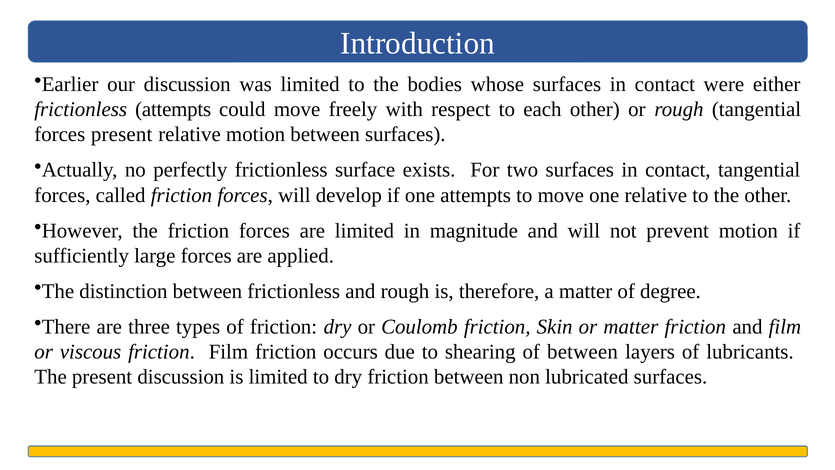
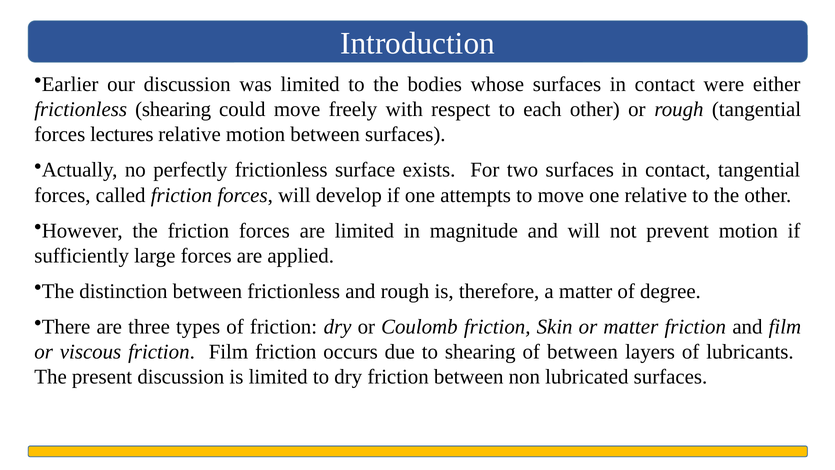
frictionless attempts: attempts -> shearing
forces present: present -> lectures
